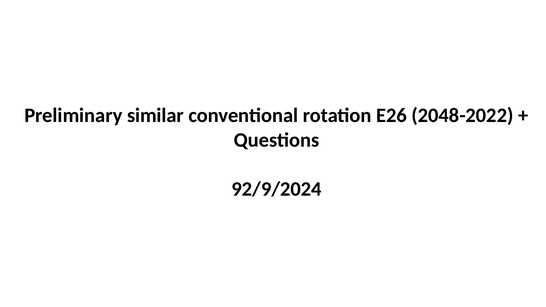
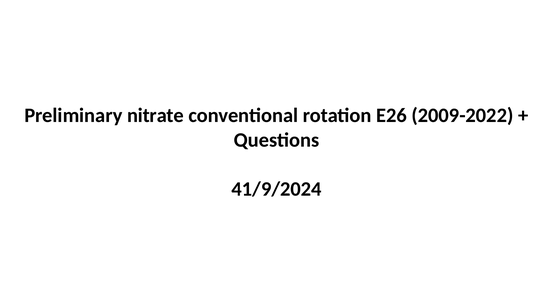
similar: similar -> nitrate
2048-2022: 2048-2022 -> 2009-2022
92/9/2024: 92/9/2024 -> 41/9/2024
